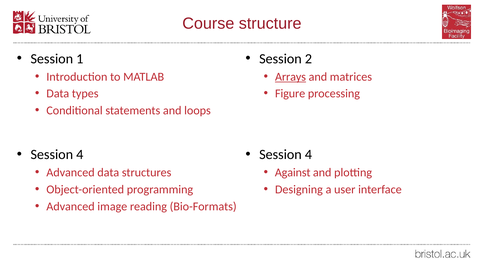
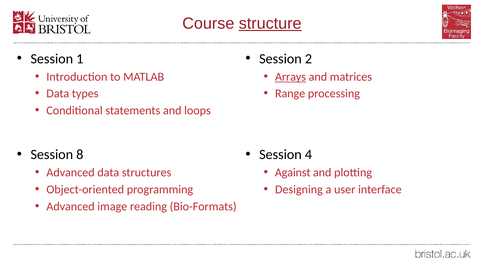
structure underline: none -> present
Figure: Figure -> Range
4 at (80, 155): 4 -> 8
